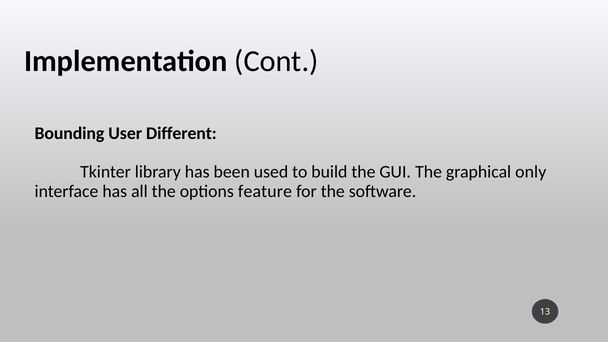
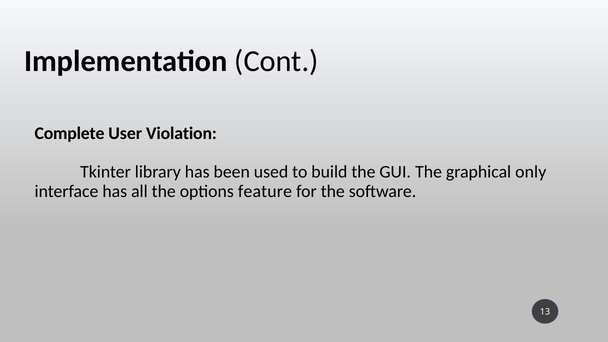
Bounding: Bounding -> Complete
Different: Different -> Violation
